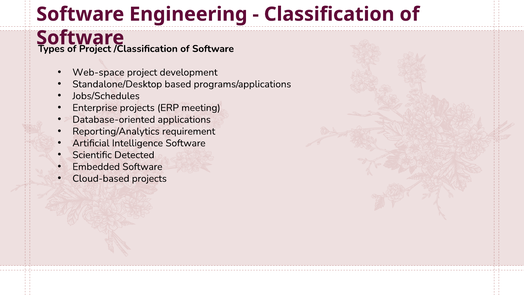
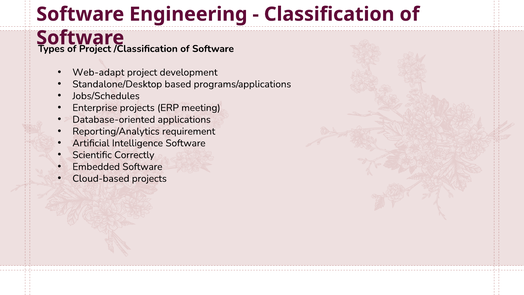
Web-space: Web-space -> Web-adapt
Detected: Detected -> Correctly
